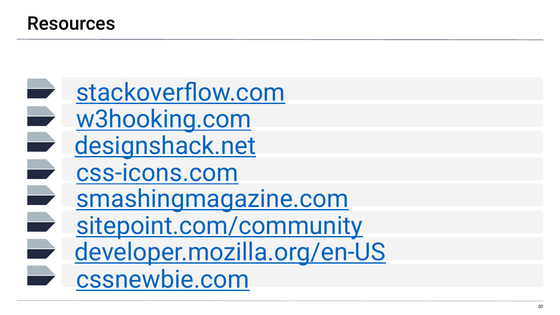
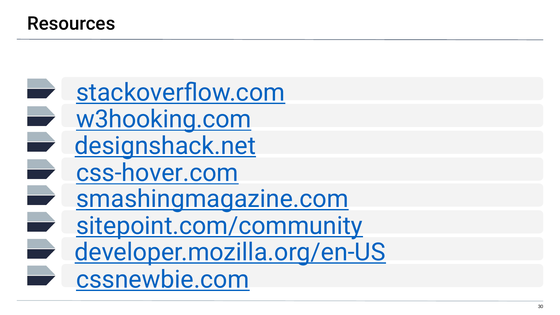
css-icons.com: css-icons.com -> css-hover.com
